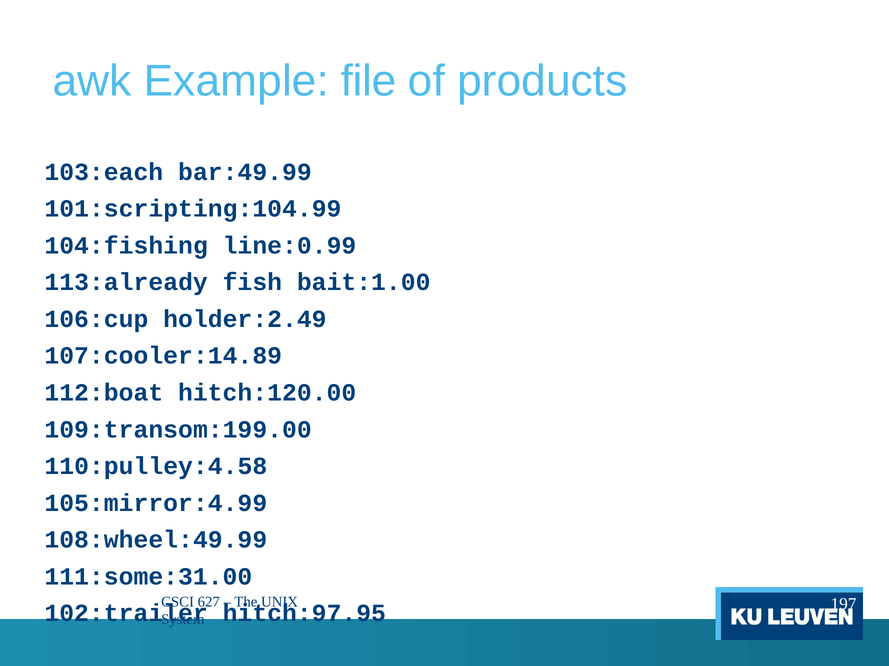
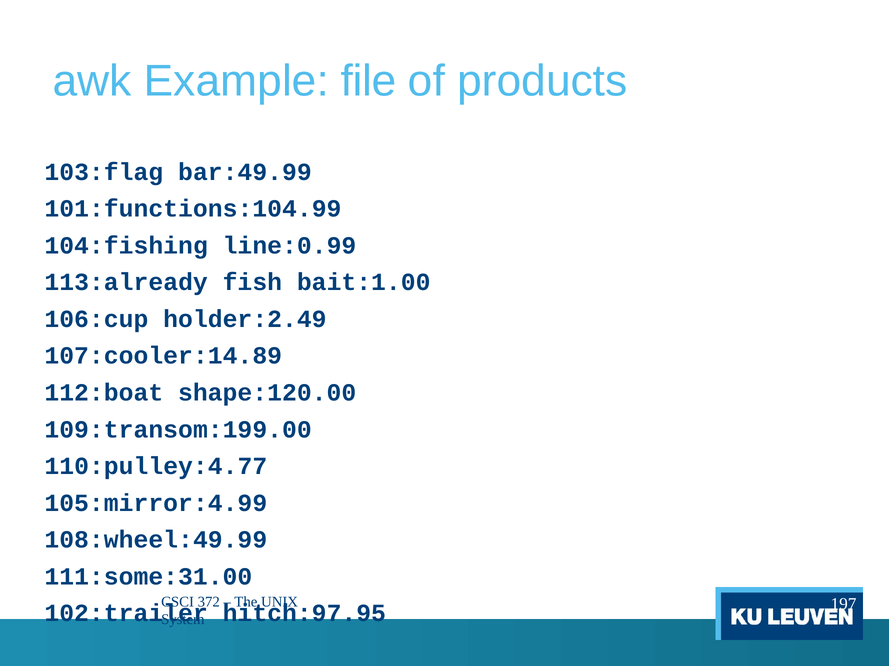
103:each: 103:each -> 103:flag
101:scripting:104.99: 101:scripting:104.99 -> 101:functions:104.99
hitch:120.00: hitch:120.00 -> shape:120.00
110:pulley:4.58: 110:pulley:4.58 -> 110:pulley:4.77
627: 627 -> 372
